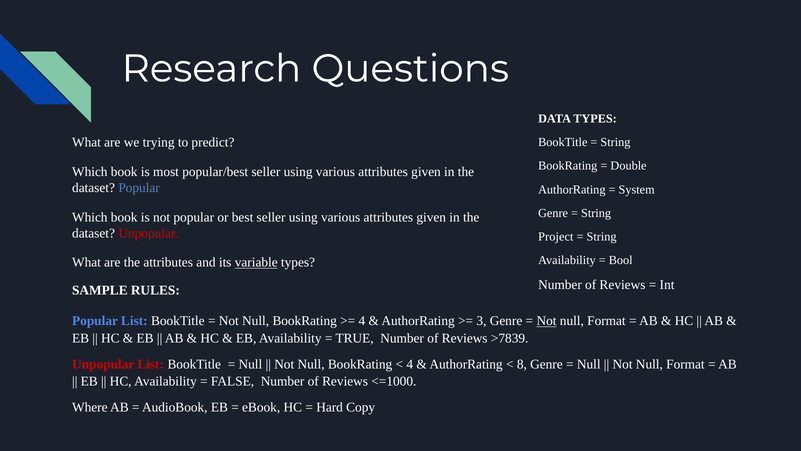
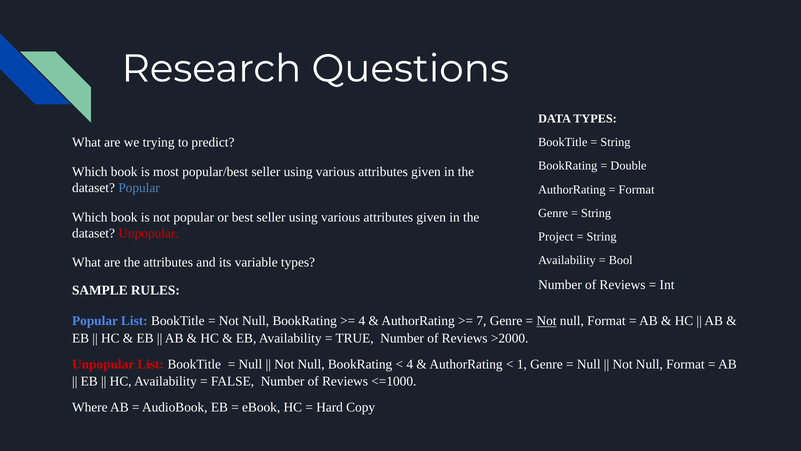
System at (637, 189): System -> Format
variable underline: present -> none
3: 3 -> 7
>7839: >7839 -> >2000
8: 8 -> 1
